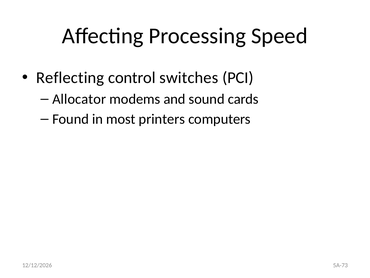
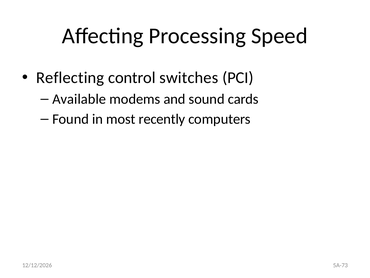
Allocator: Allocator -> Available
printers: printers -> recently
